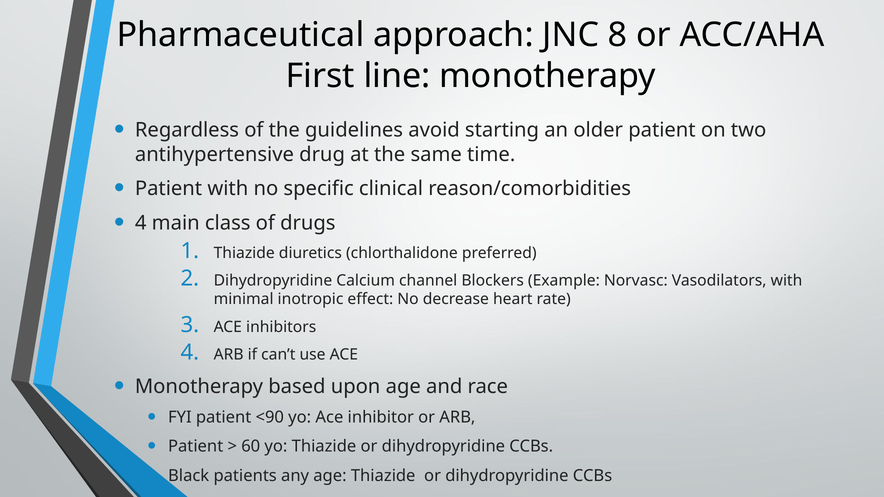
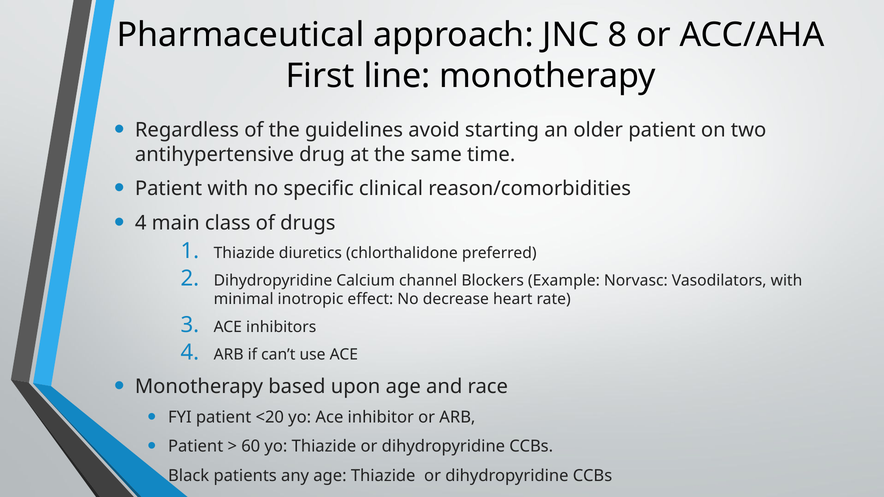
<90: <90 -> <20
